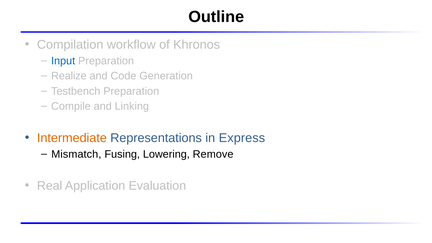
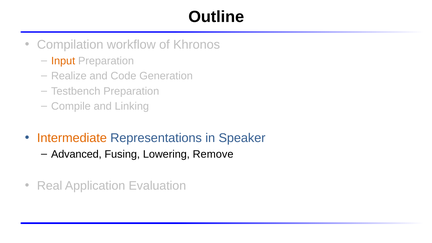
Input colour: blue -> orange
Express: Express -> Speaker
Mismatch: Mismatch -> Advanced
